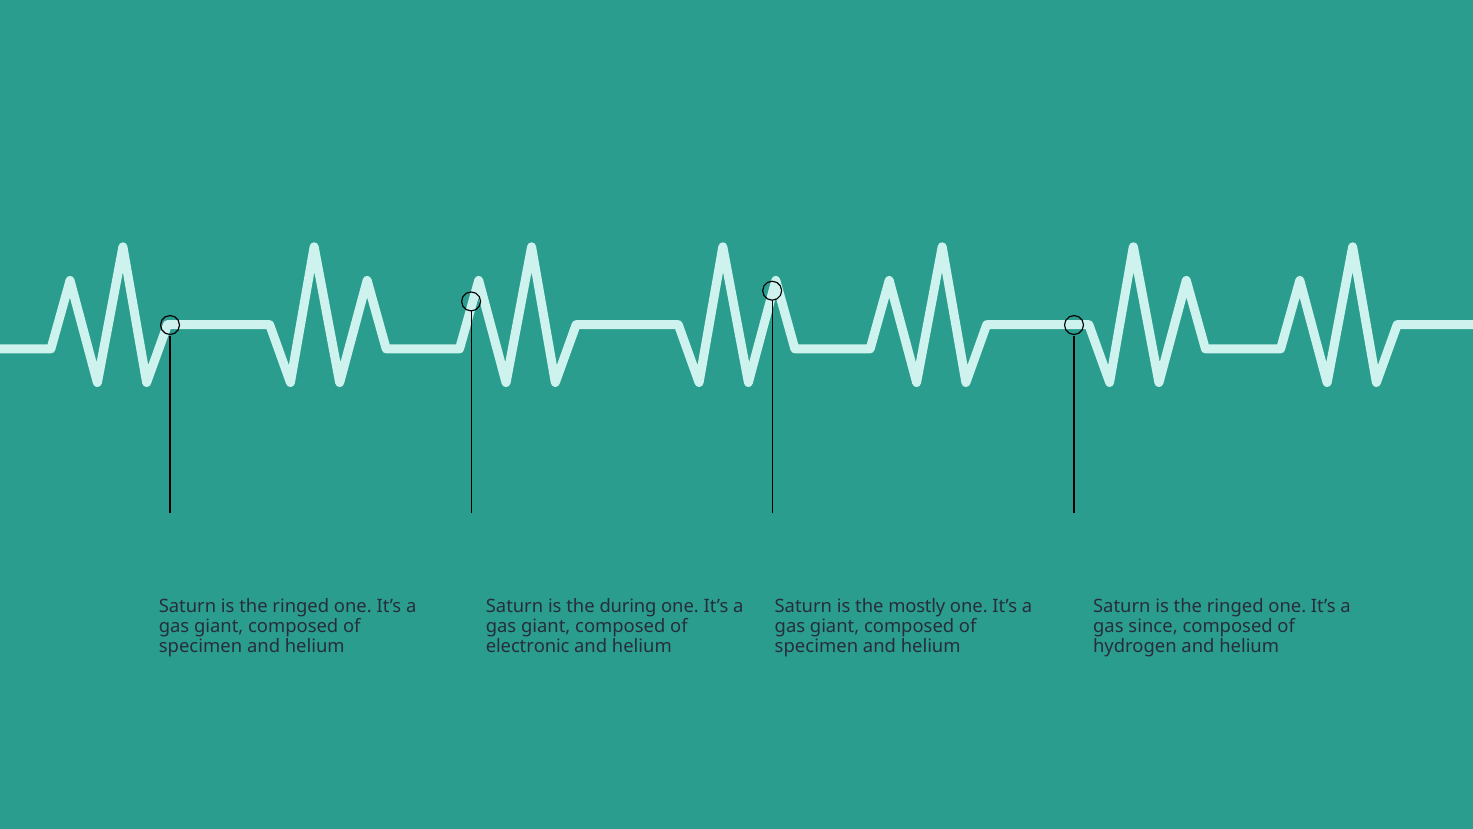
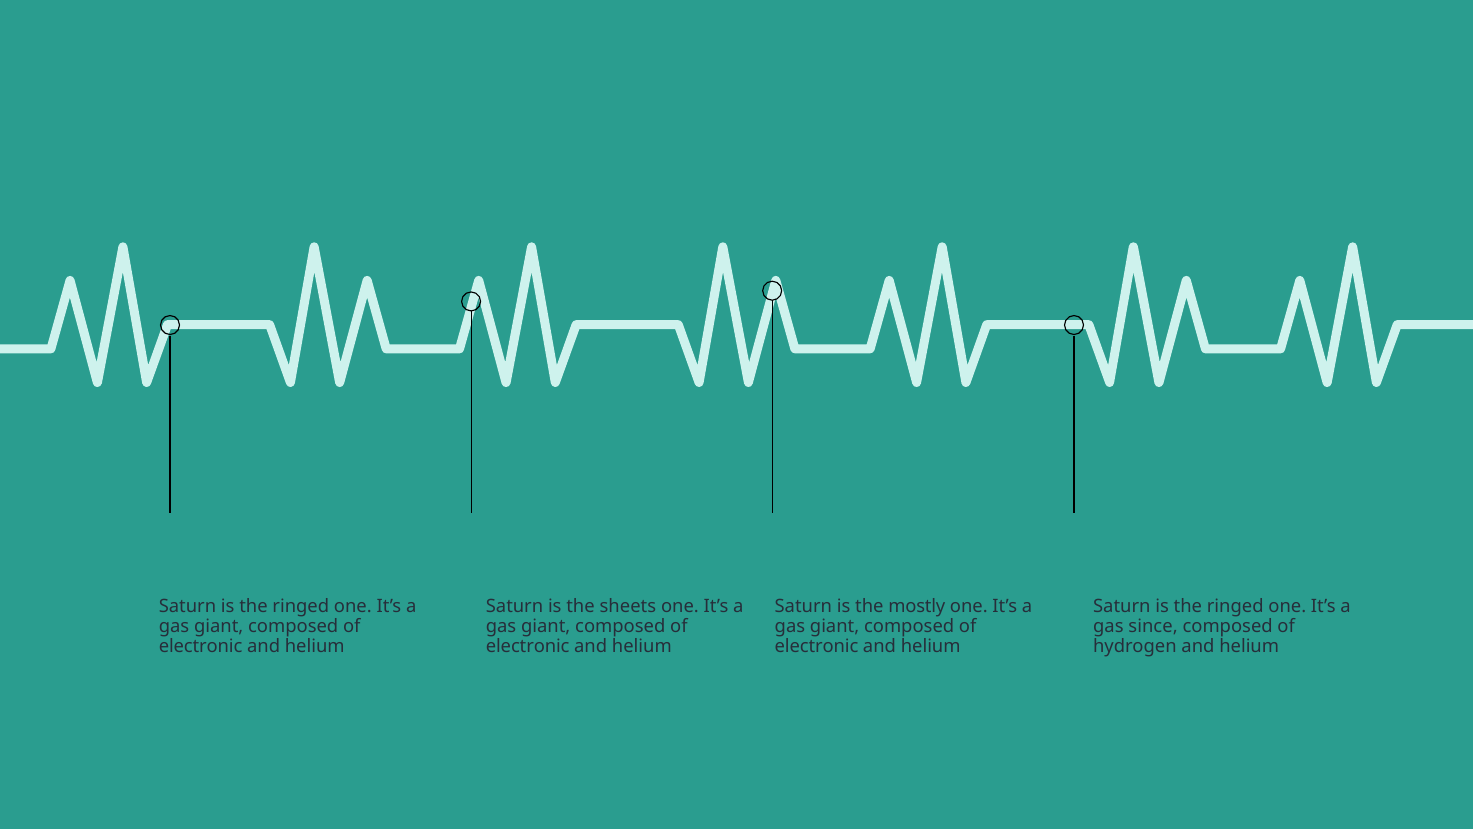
during: during -> sheets
specimen at (201, 646): specimen -> electronic
specimen at (816, 646): specimen -> electronic
